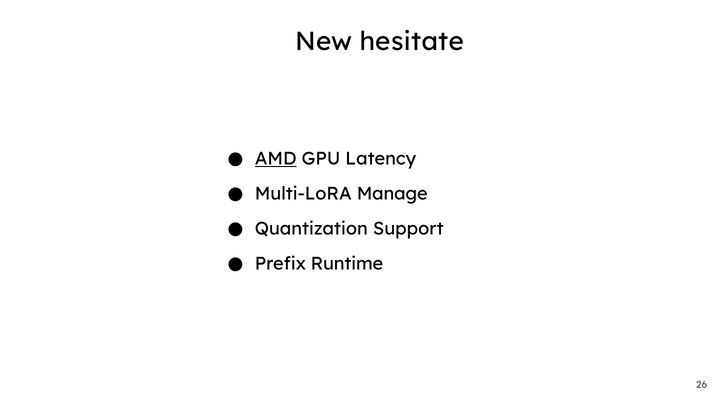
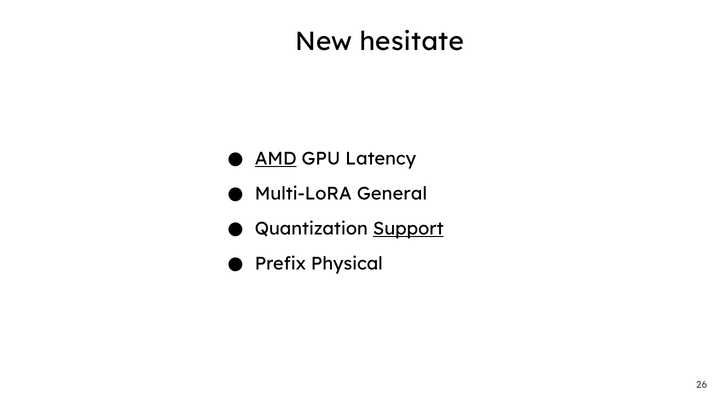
Manage: Manage -> General
Support underline: none -> present
Runtime: Runtime -> Physical
